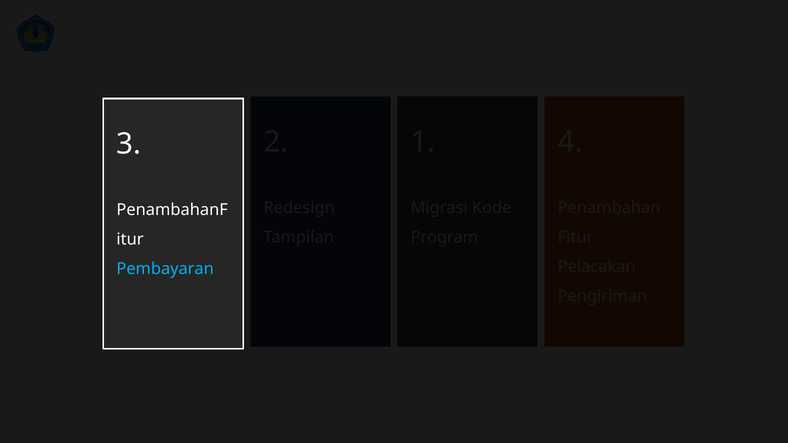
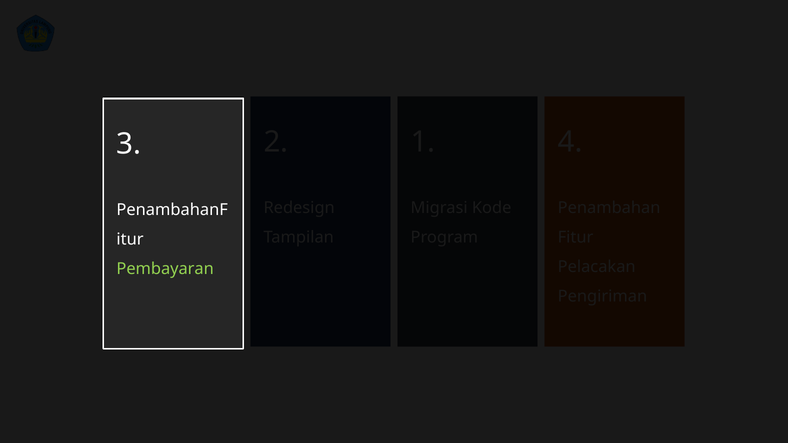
Pembayaran at (165, 269) colour: light blue -> light green
